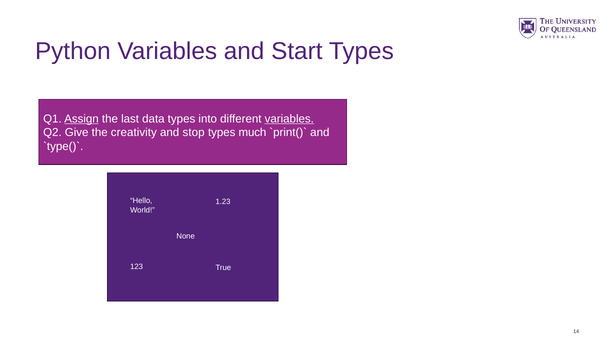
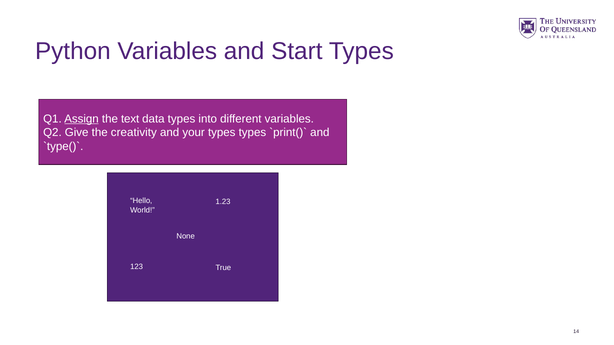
last: last -> text
variables at (289, 119) underline: present -> none
stop: stop -> your
types much: much -> types
